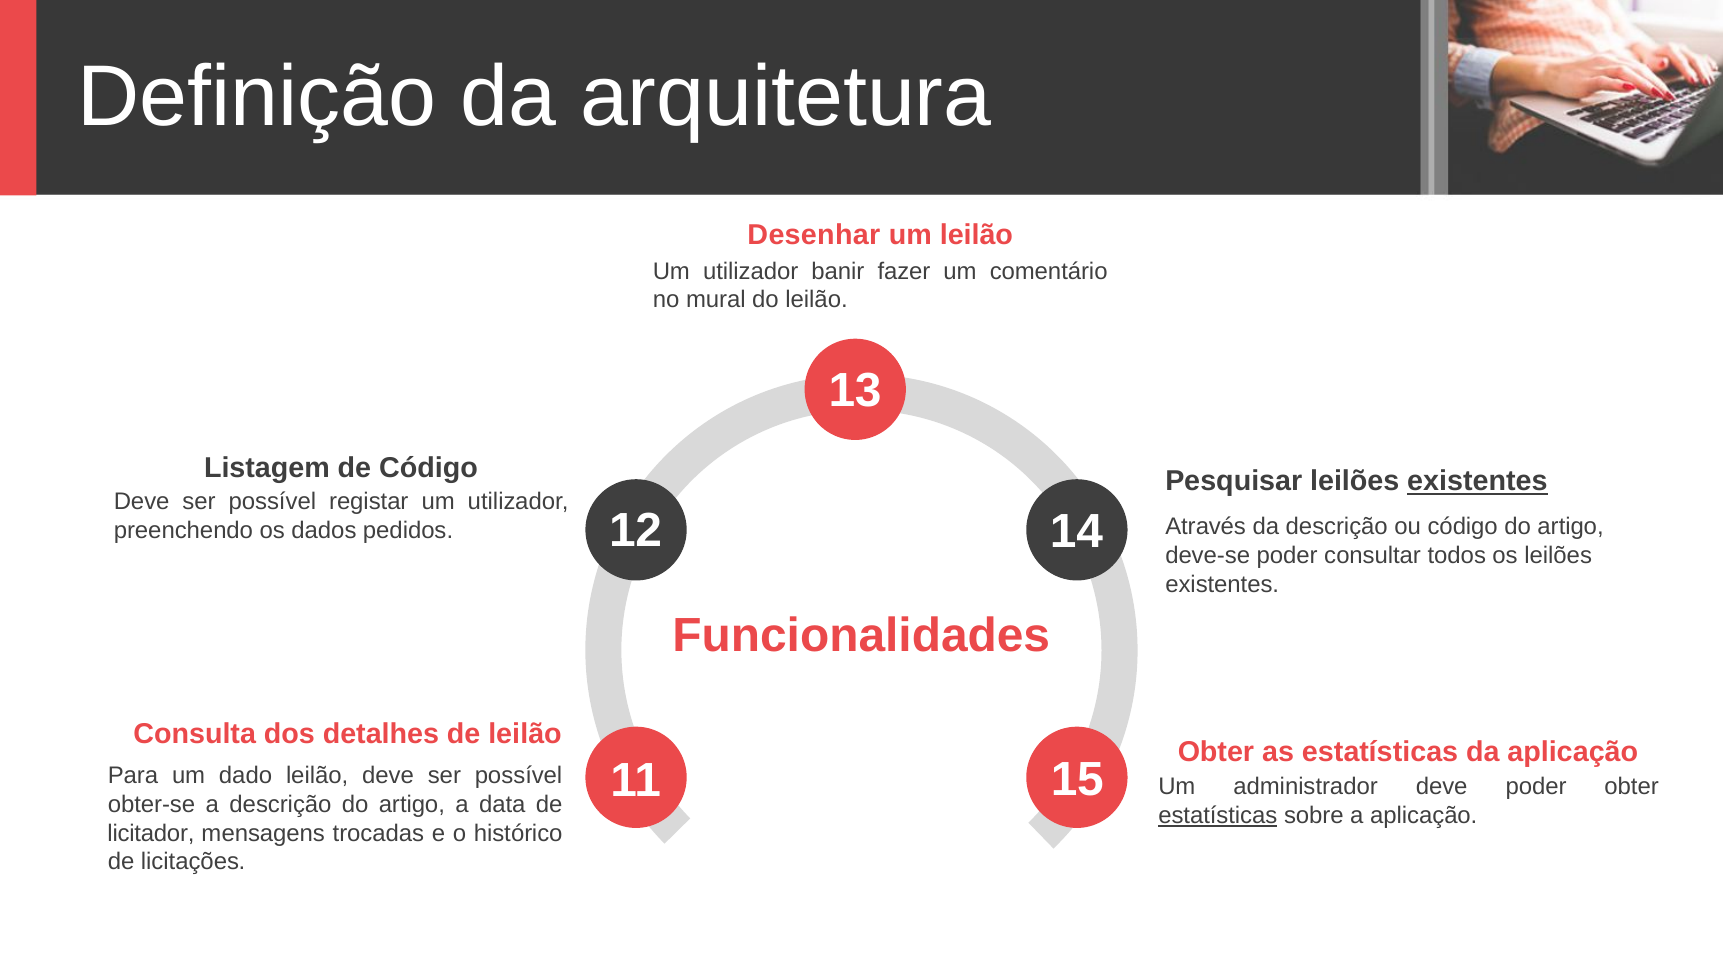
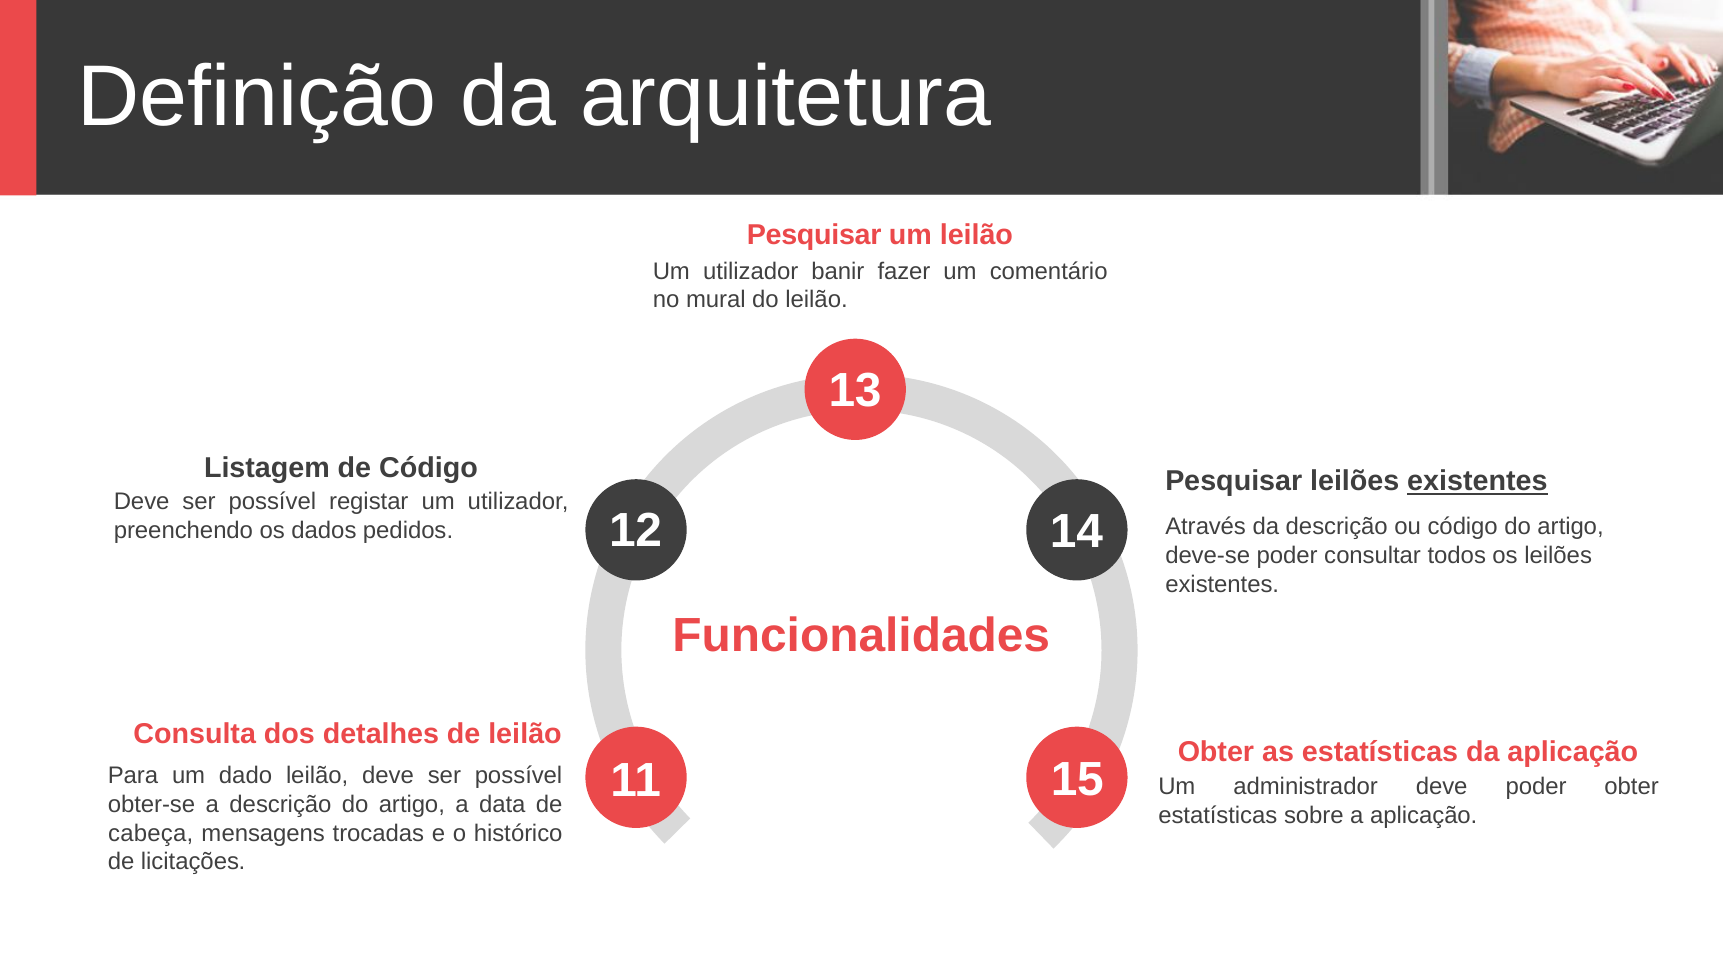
Desenhar at (814, 235): Desenhar -> Pesquisar
estatísticas at (1218, 816) underline: present -> none
licitador: licitador -> cabeça
